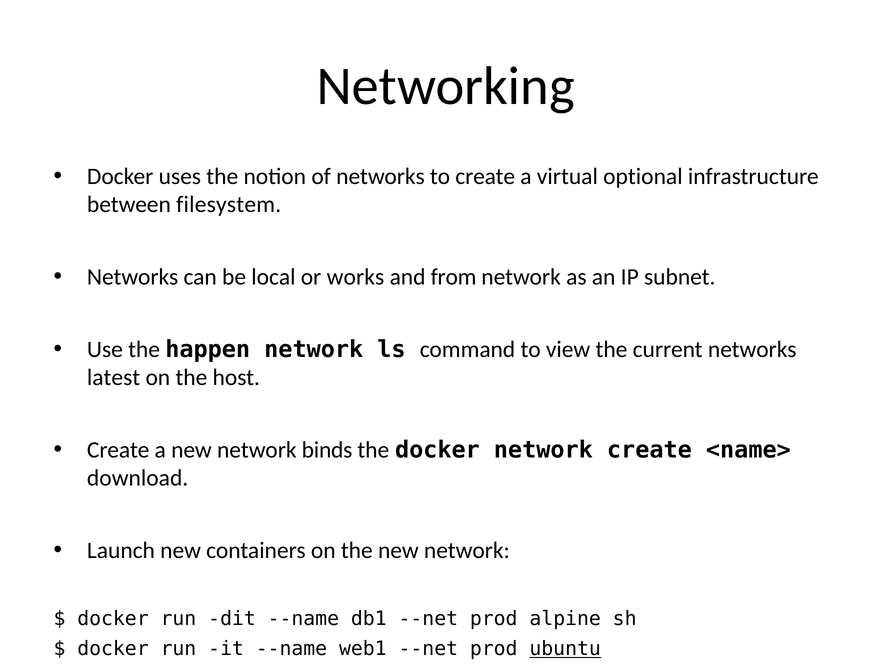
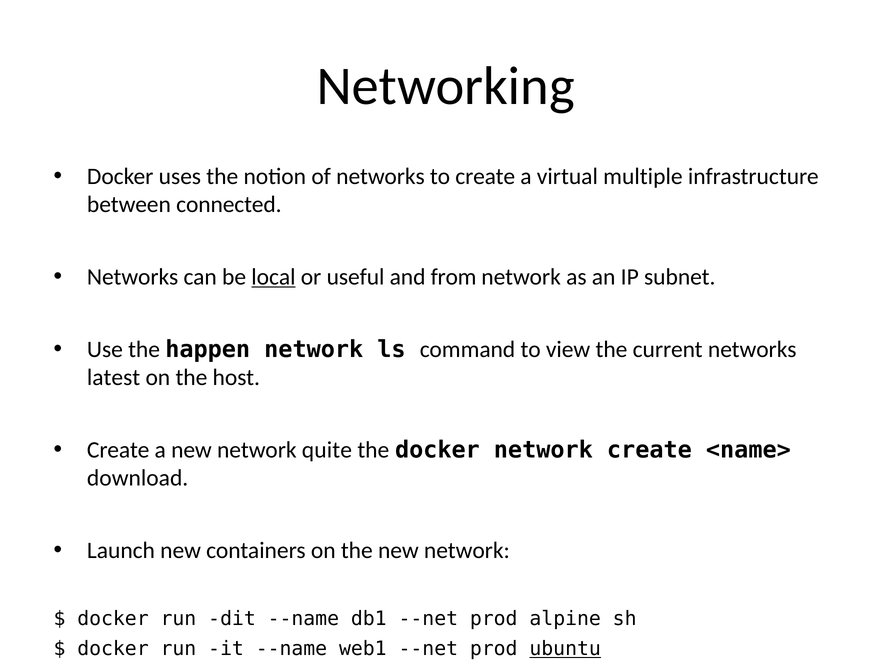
optional: optional -> multiple
filesystem: filesystem -> connected
local underline: none -> present
works: works -> useful
binds: binds -> quite
